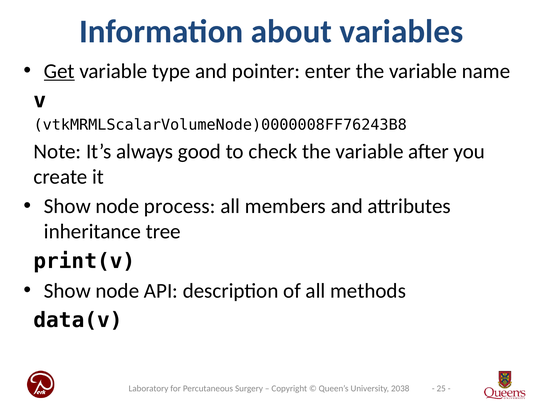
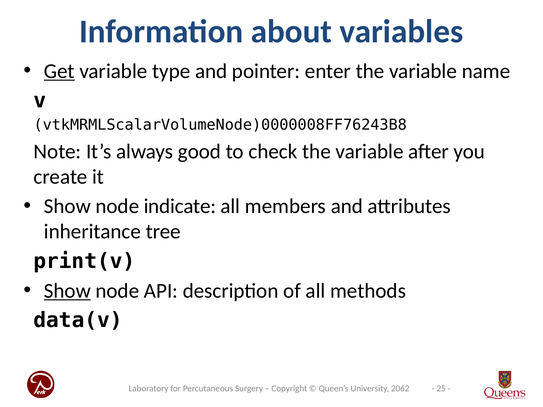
process: process -> indicate
Show at (67, 291) underline: none -> present
2038: 2038 -> 2062
